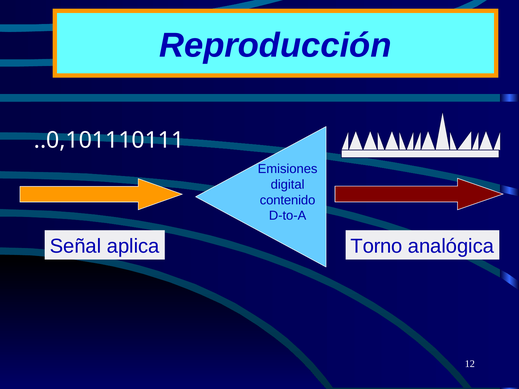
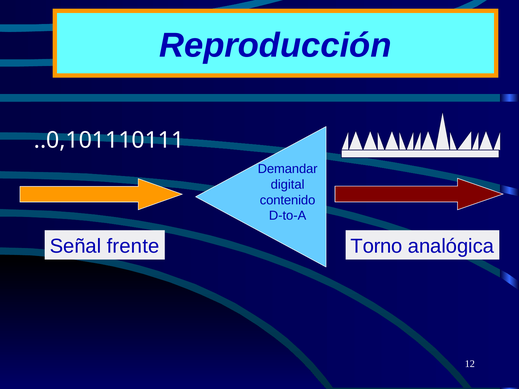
Emisiones: Emisiones -> Demandar
aplica: aplica -> frente
